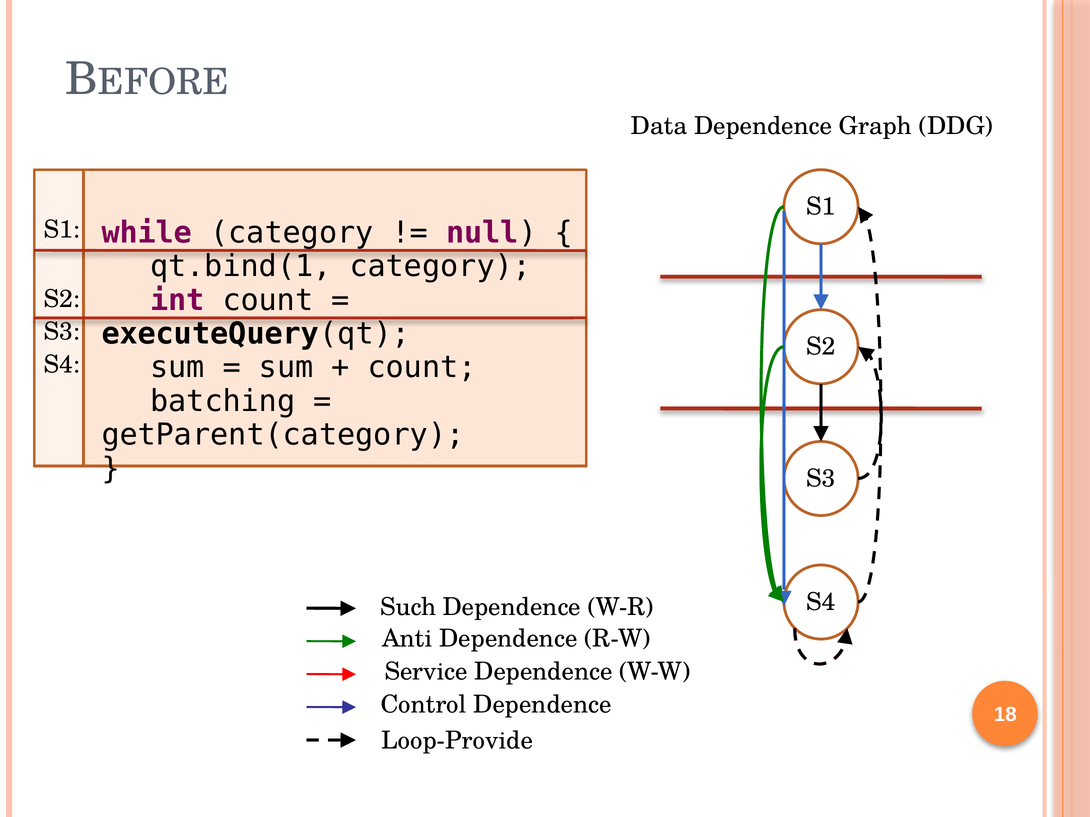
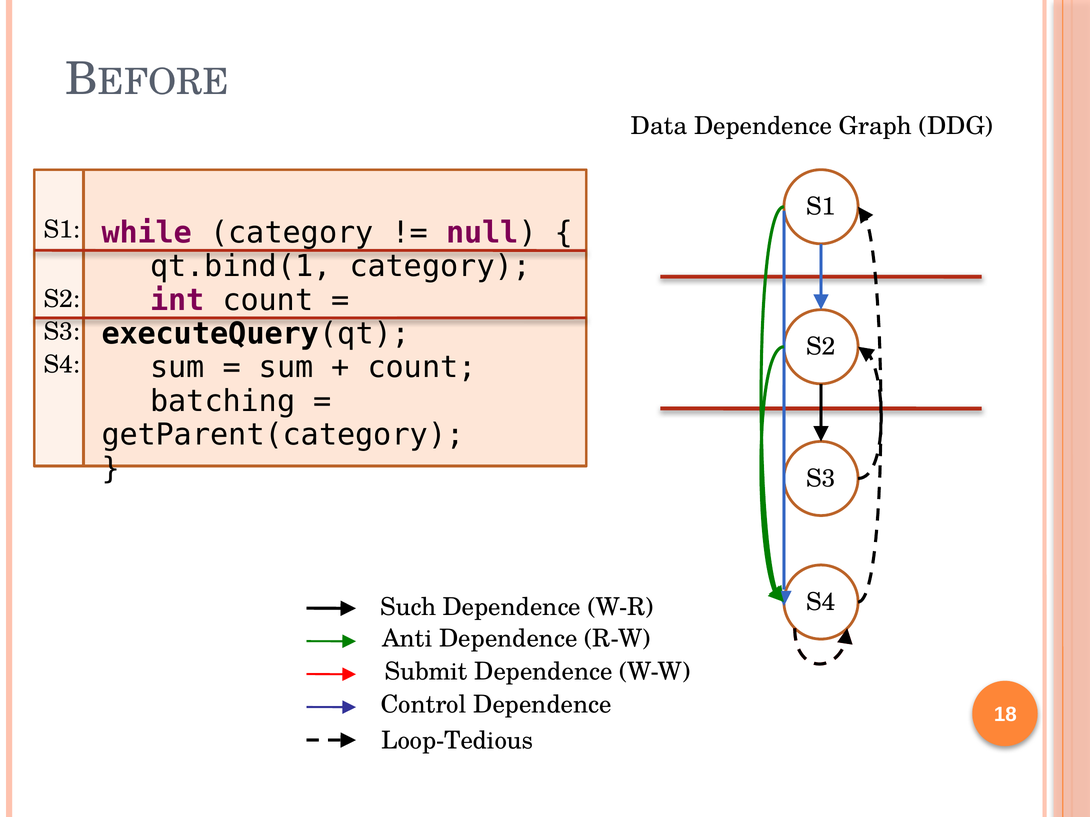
Service: Service -> Submit
Loop-Provide: Loop-Provide -> Loop-Tedious
